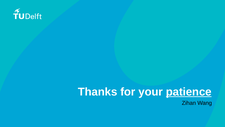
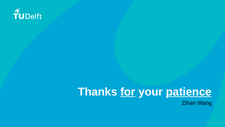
for underline: none -> present
